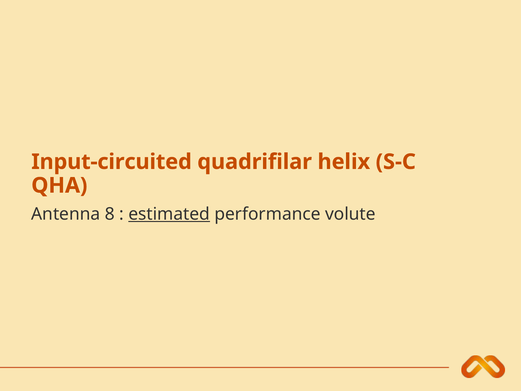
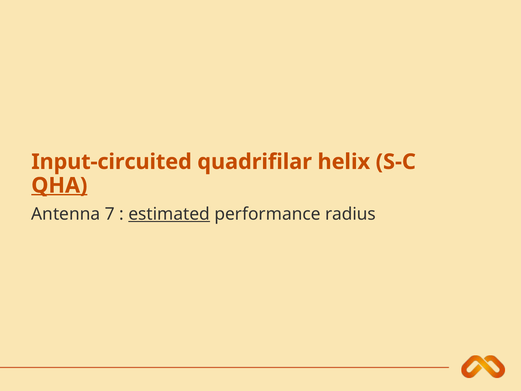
QHA underline: none -> present
8: 8 -> 7
volute: volute -> radius
